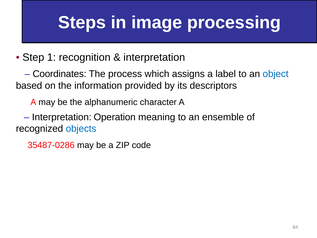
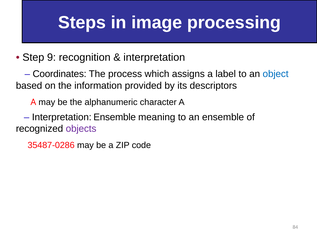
1: 1 -> 9
Interpretation Operation: Operation -> Ensemble
objects colour: blue -> purple
